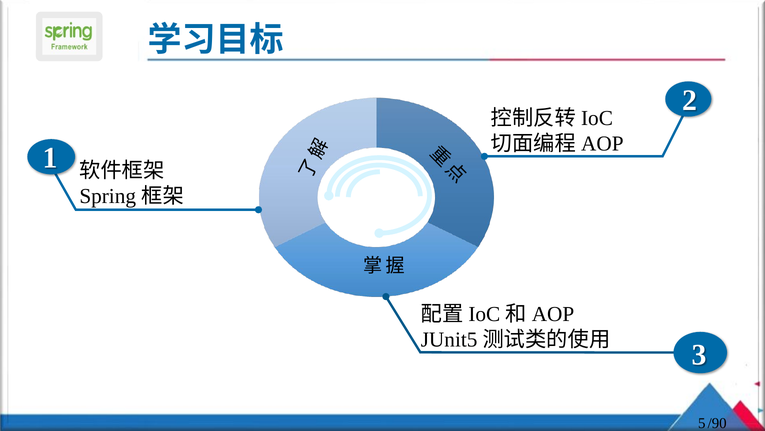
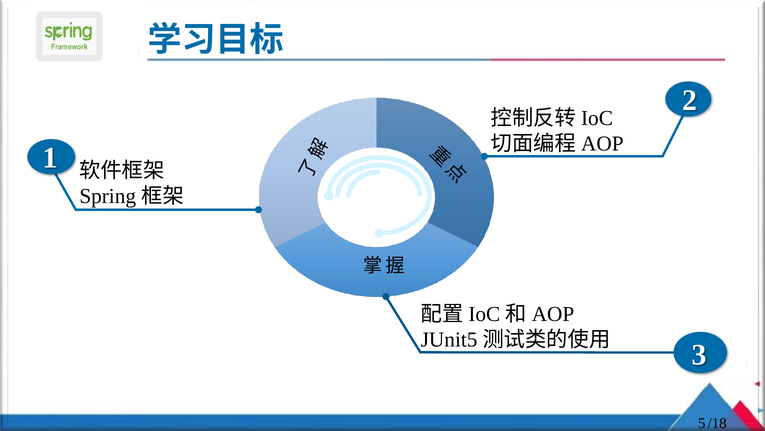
/90: /90 -> /18
